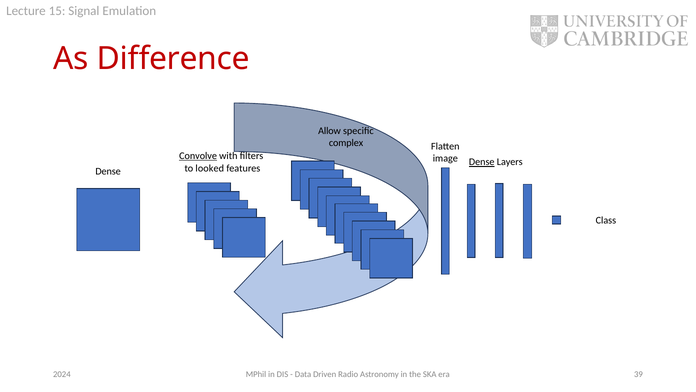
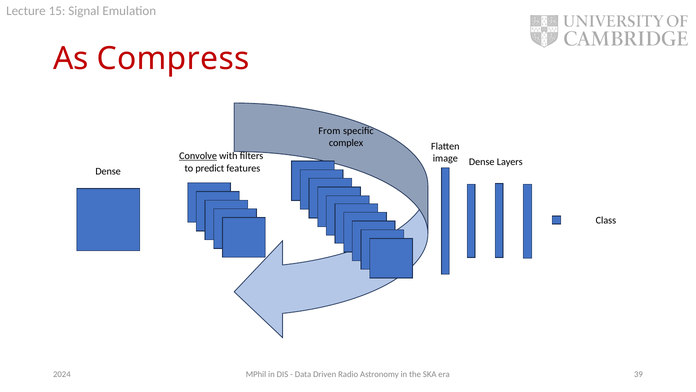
Difference: Difference -> Compress
Allow: Allow -> From
Dense at (482, 162) underline: present -> none
looked: looked -> predict
